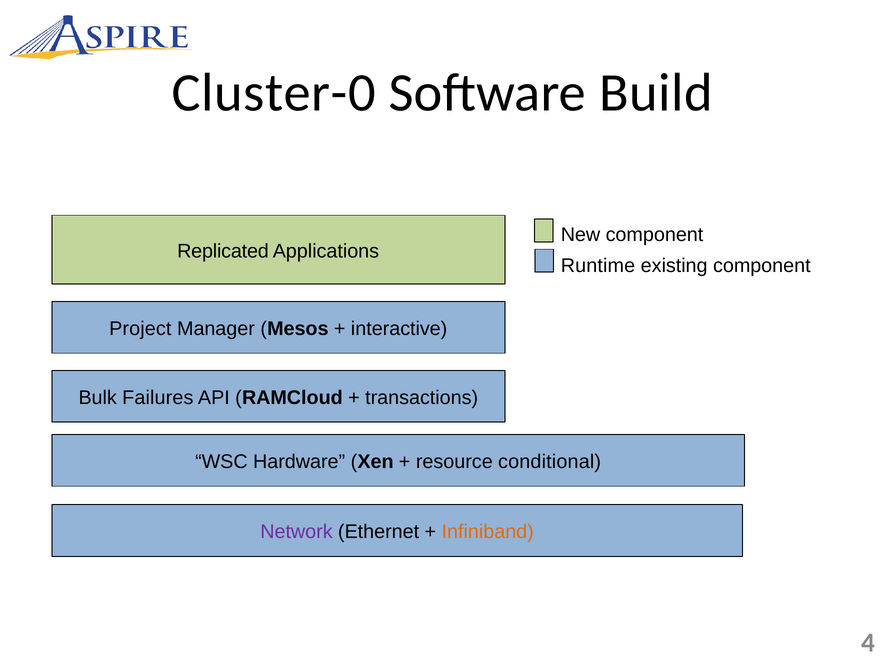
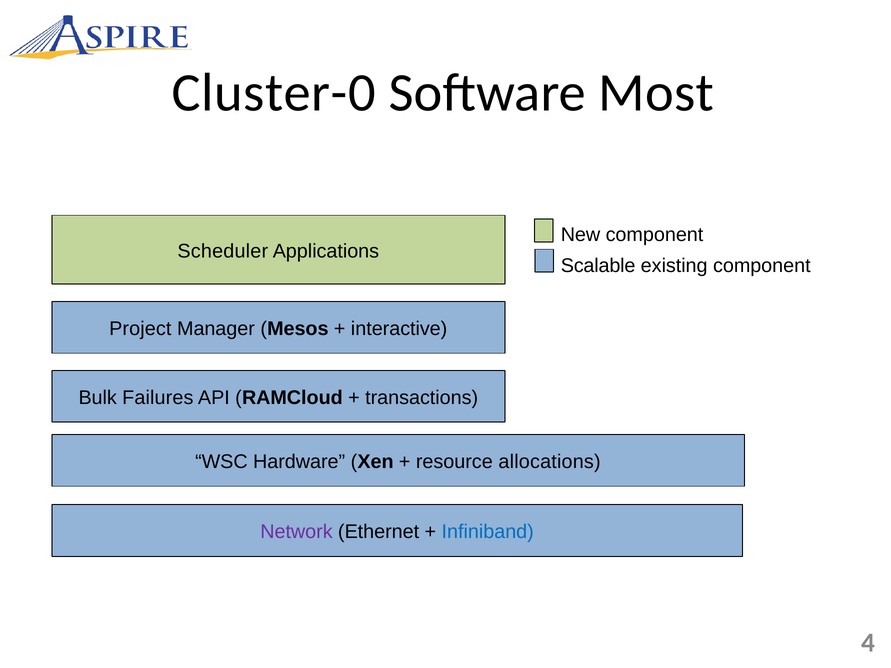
Build: Build -> Most
Replicated: Replicated -> Scheduler
Runtime: Runtime -> Scalable
conditional: conditional -> allocations
Infiniband colour: orange -> blue
